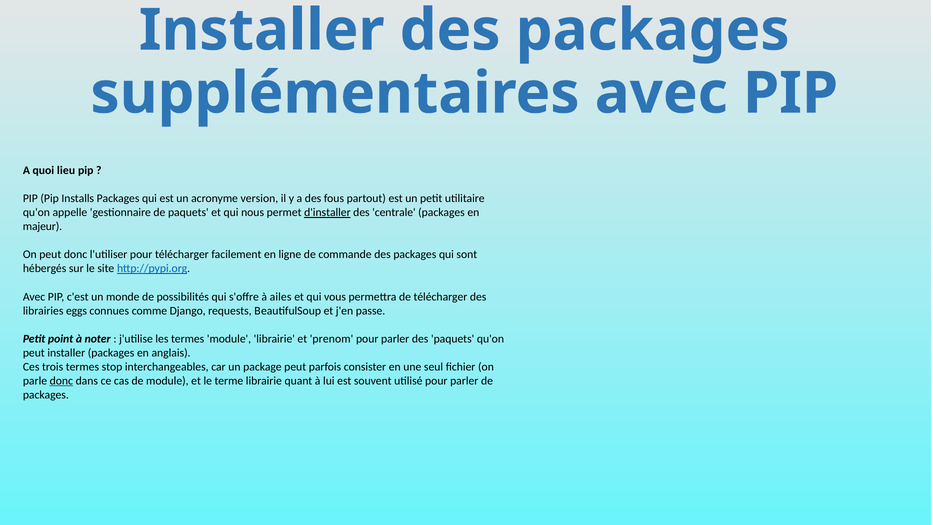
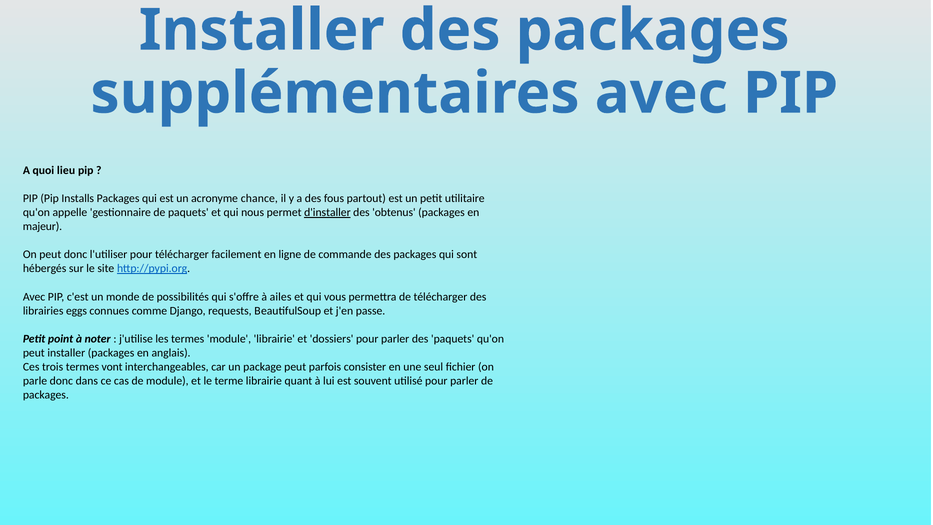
version: version -> chance
centrale: centrale -> obtenus
prenom: prenom -> dossiers
stop: stop -> vont
donc at (61, 381) underline: present -> none
